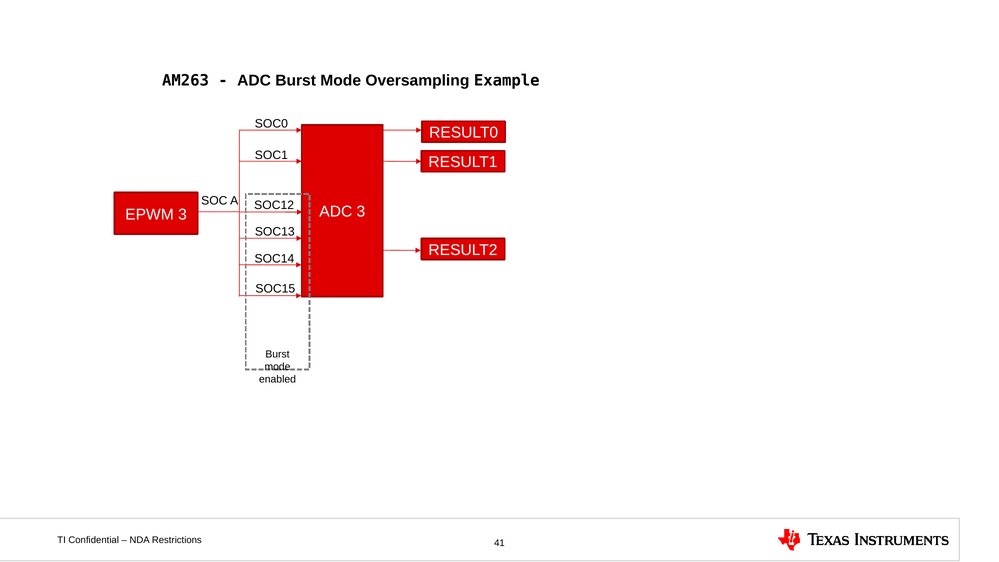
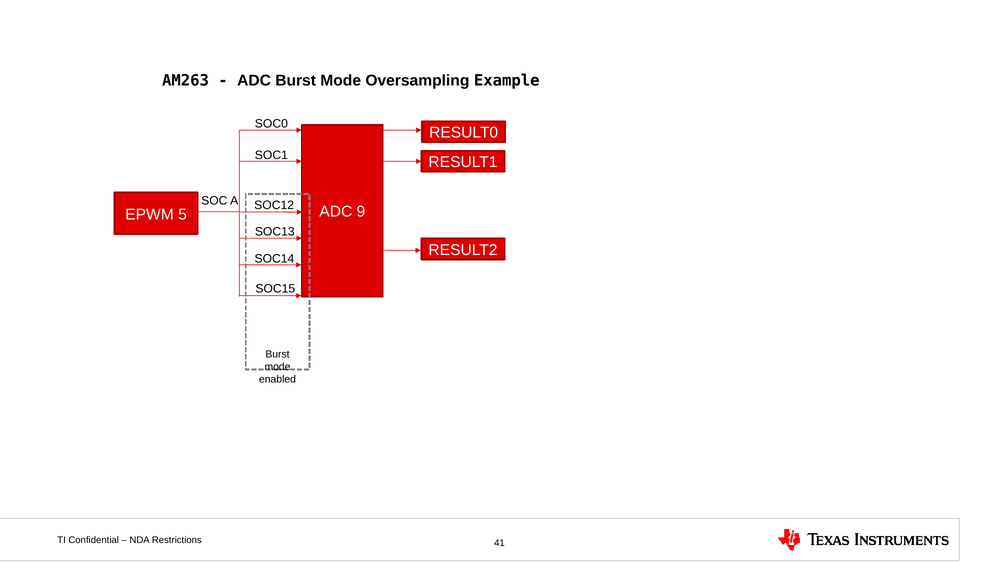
EPWM 3: 3 -> 5
ADC 3: 3 -> 9
